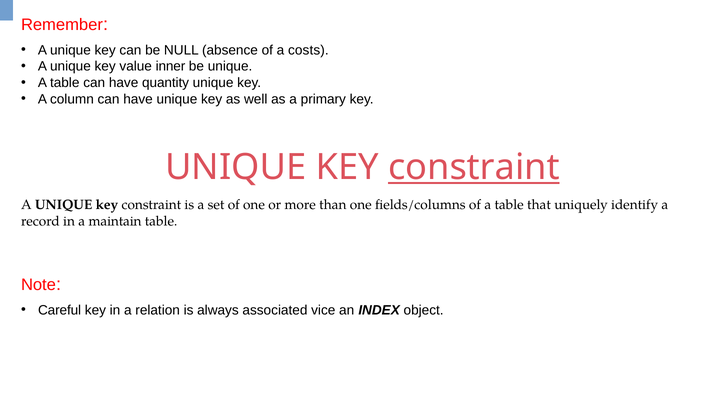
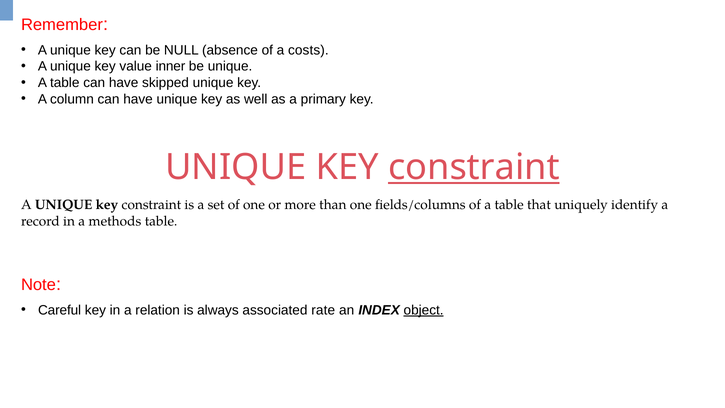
quantity: quantity -> skipped
maintain: maintain -> methods
vice: vice -> rate
object underline: none -> present
